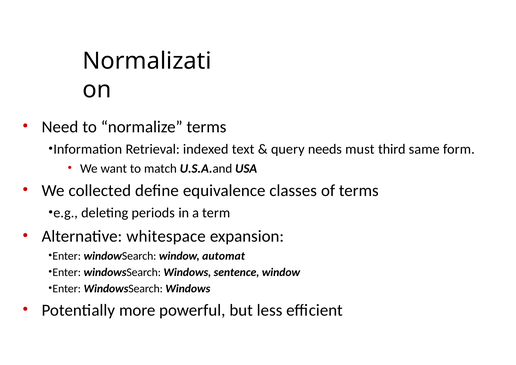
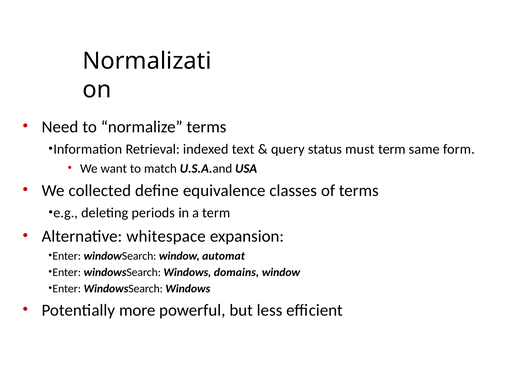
needs: needs -> status
must third: third -> term
sentence: sentence -> domains
